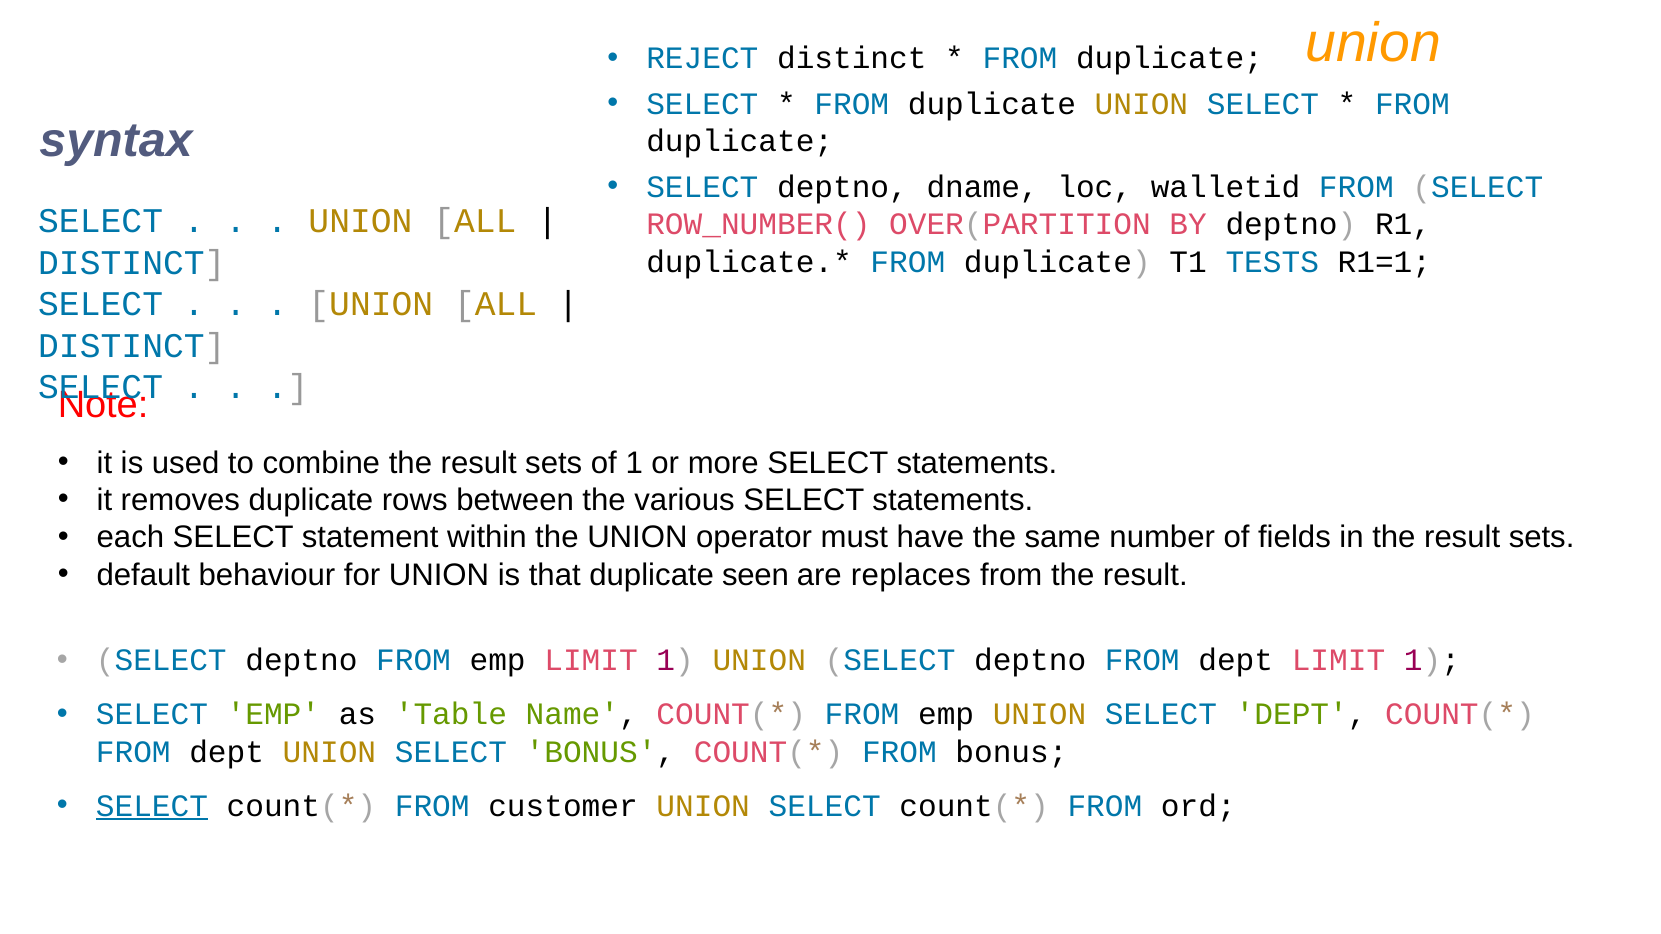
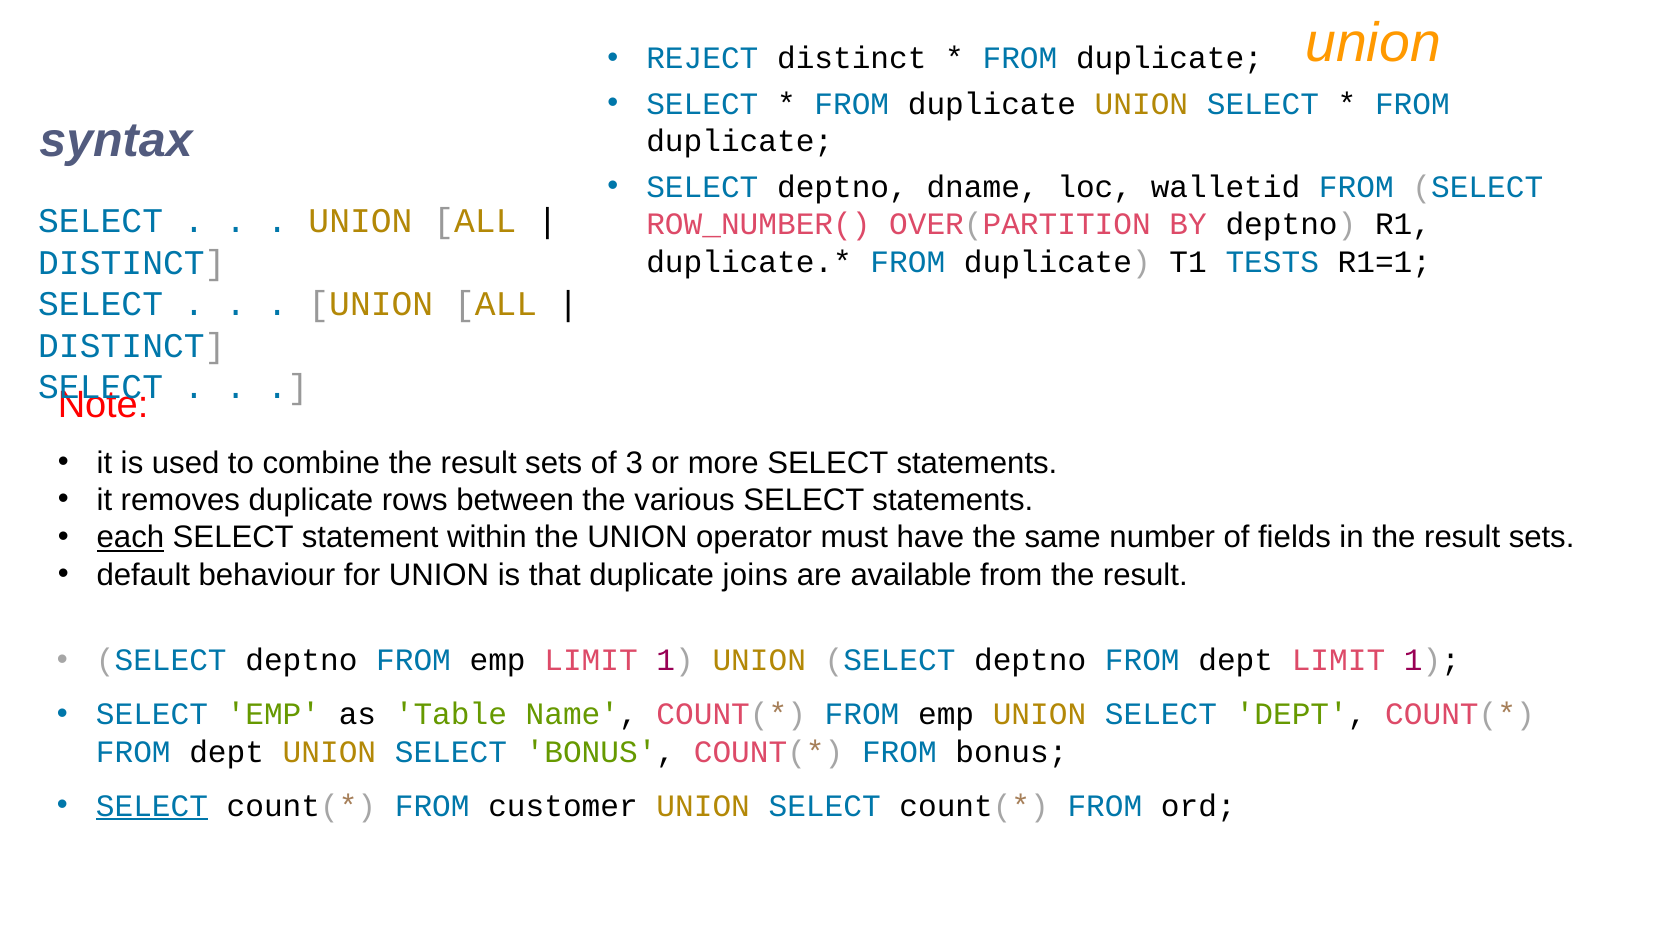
of 1: 1 -> 3
each underline: none -> present
seen: seen -> joins
replaces: replaces -> available
